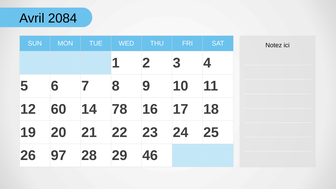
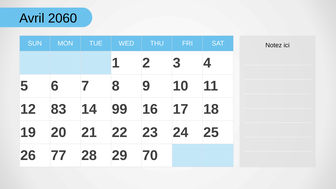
2084: 2084 -> 2060
60: 60 -> 83
78: 78 -> 99
97: 97 -> 77
46: 46 -> 70
